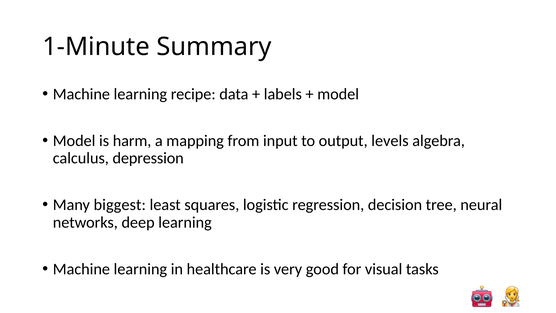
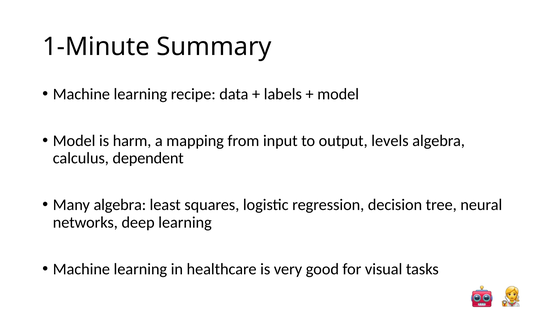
depression: depression -> dependent
Many biggest: biggest -> algebra
